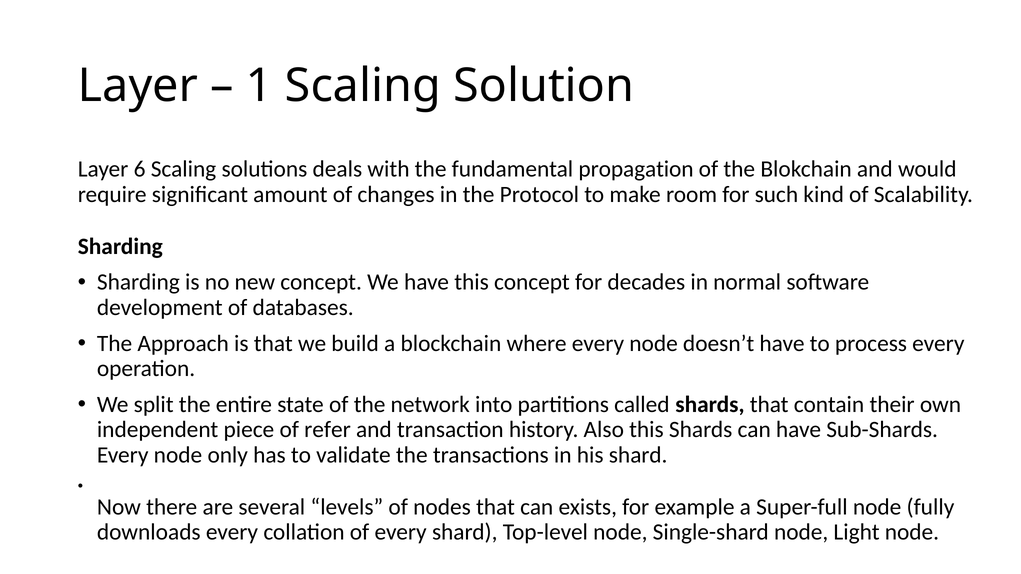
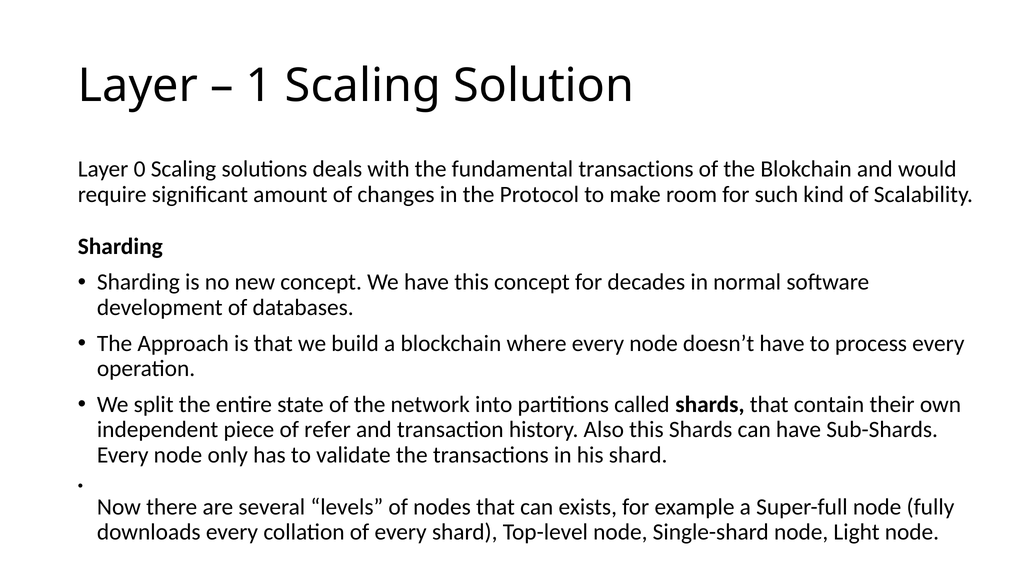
6: 6 -> 0
fundamental propagation: propagation -> transactions
